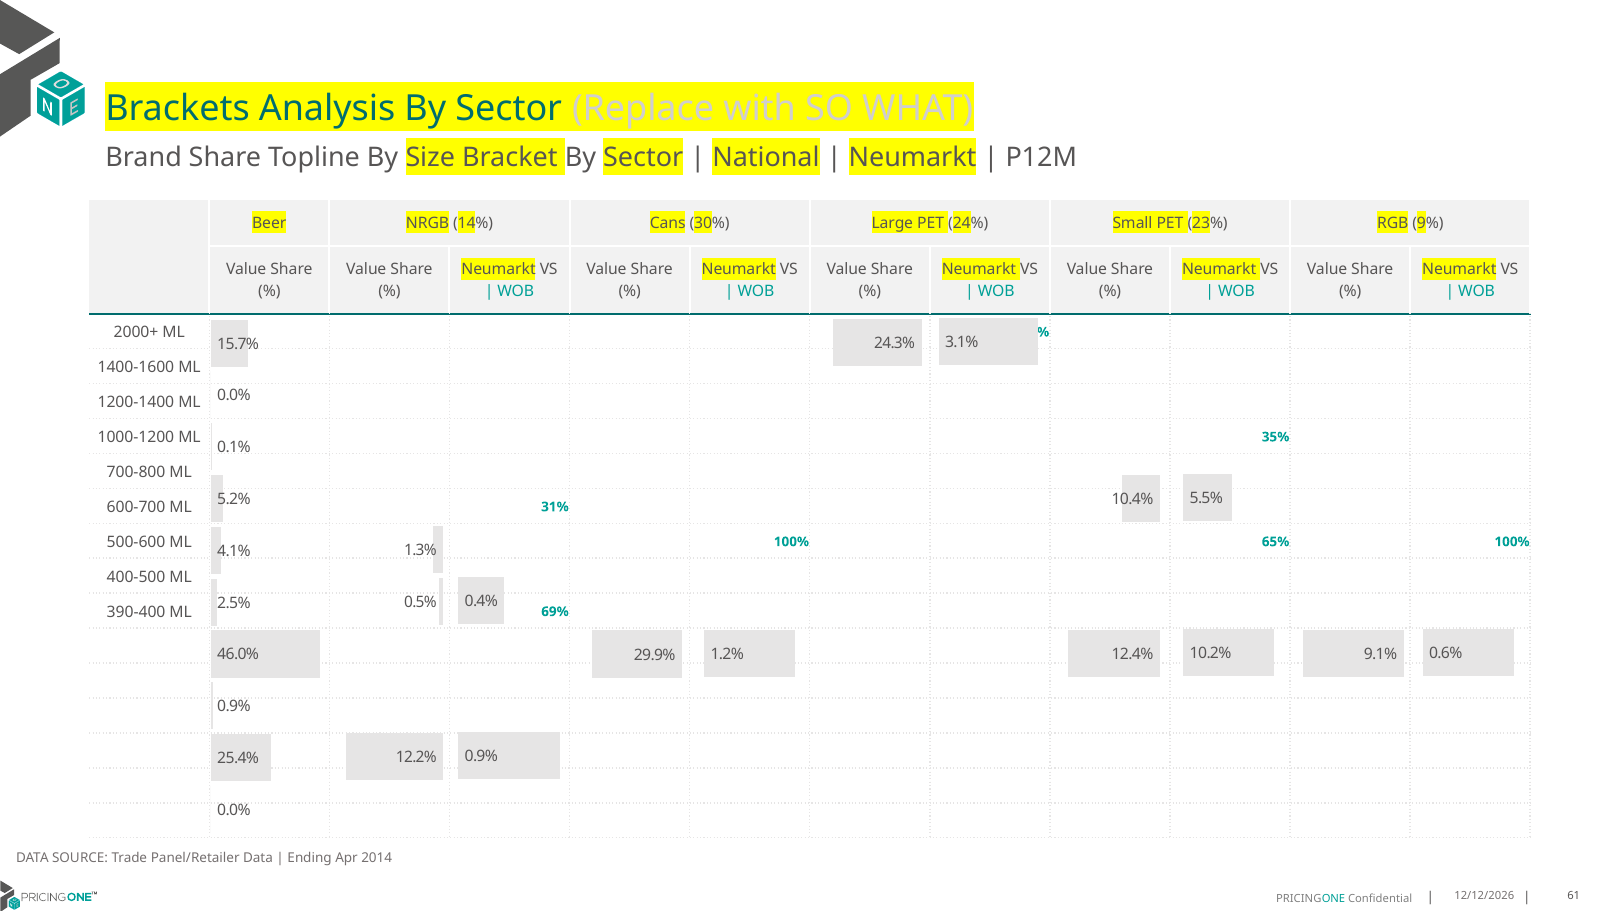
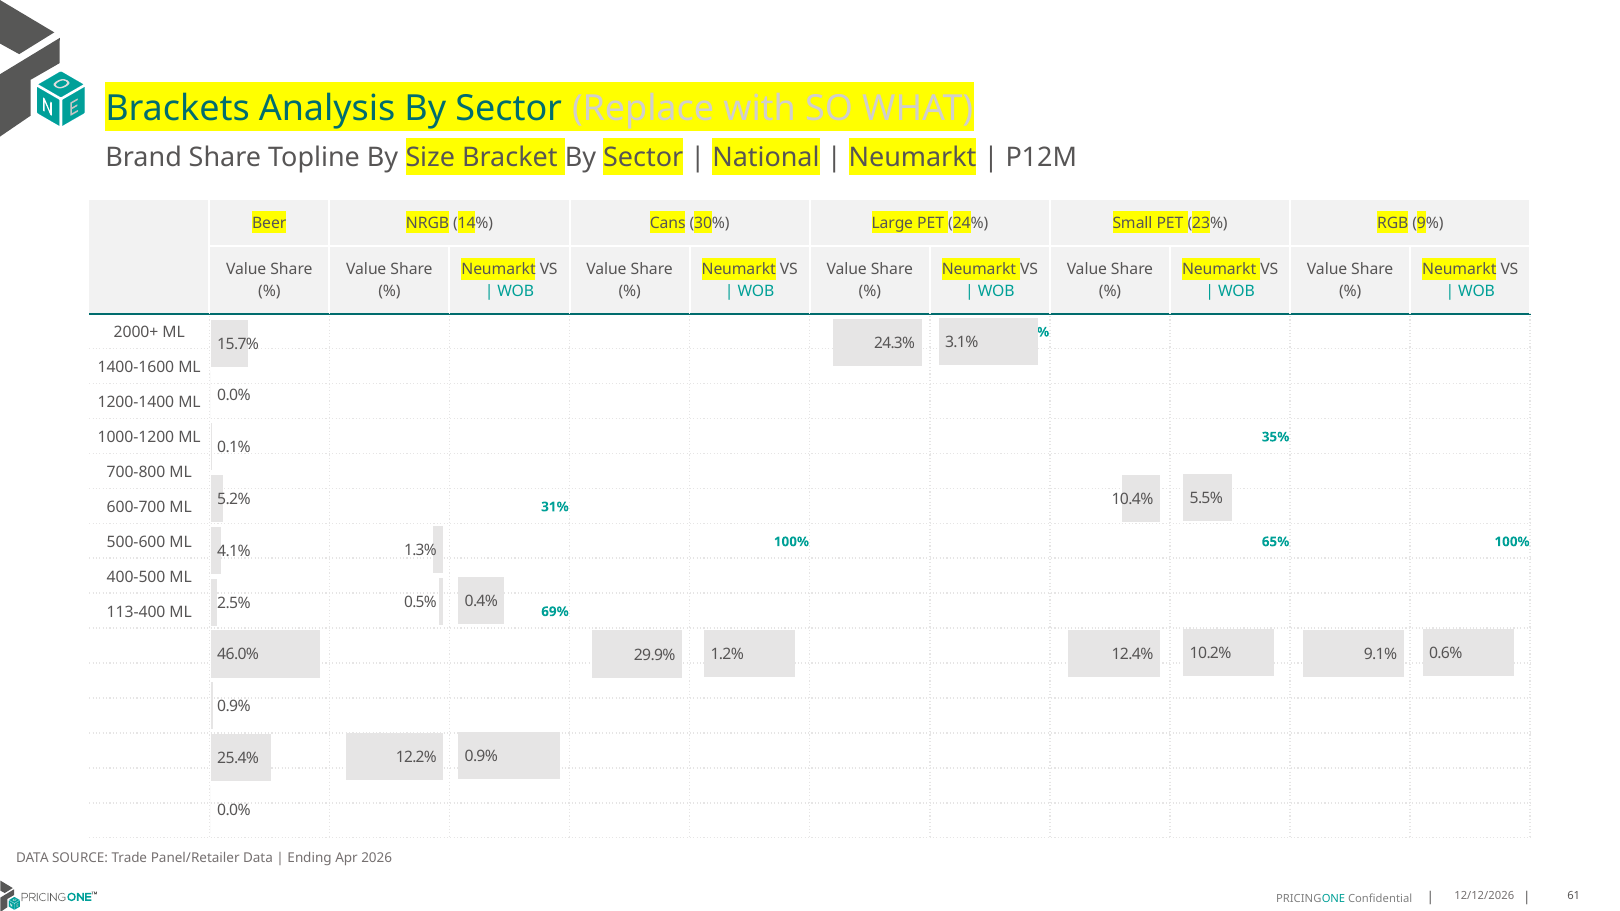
390-400: 390-400 -> 113-400
2014: 2014 -> 2026
